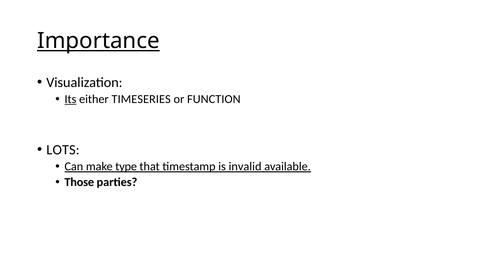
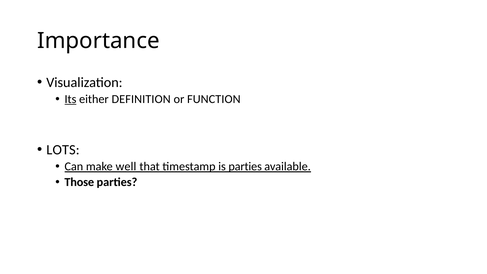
Importance underline: present -> none
TIMESERIES: TIMESERIES -> DEFINITION
type: type -> well
is invalid: invalid -> parties
